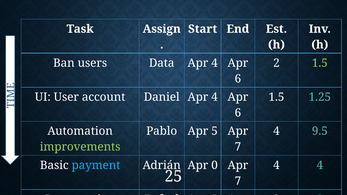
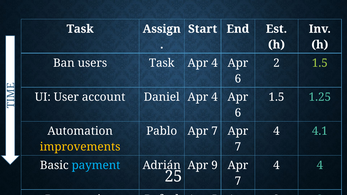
users Data: Data -> Task
5 at (214, 131): 5 -> 7
9.5: 9.5 -> 4.1
improvements colour: light green -> yellow
0: 0 -> 9
